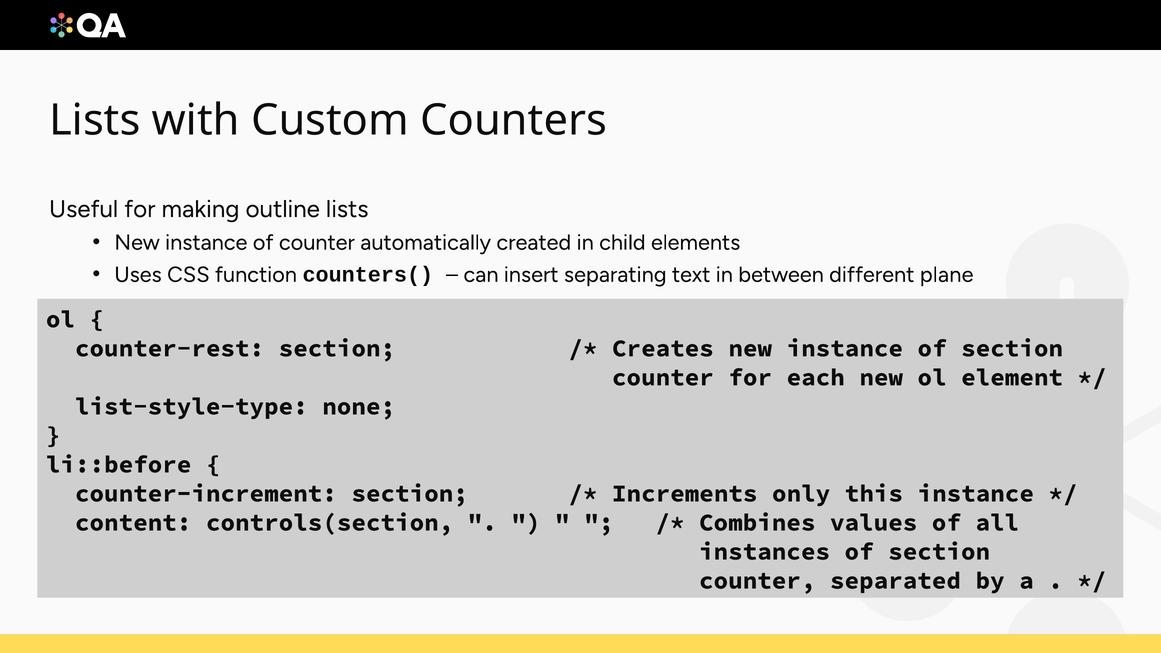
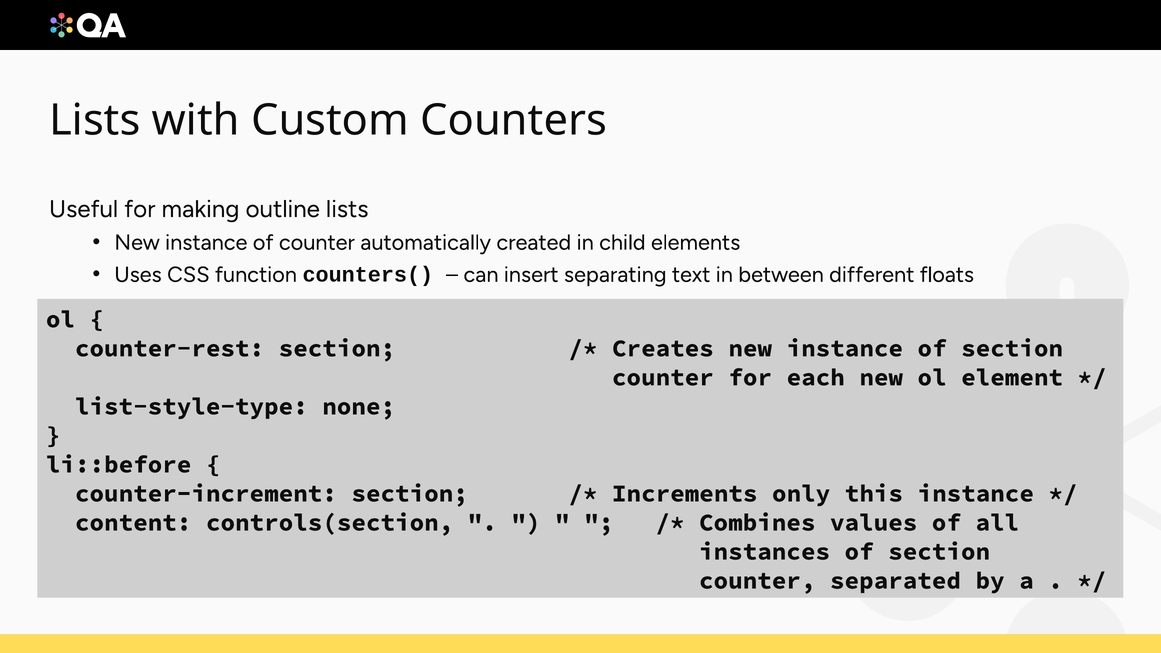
plane: plane -> floats
